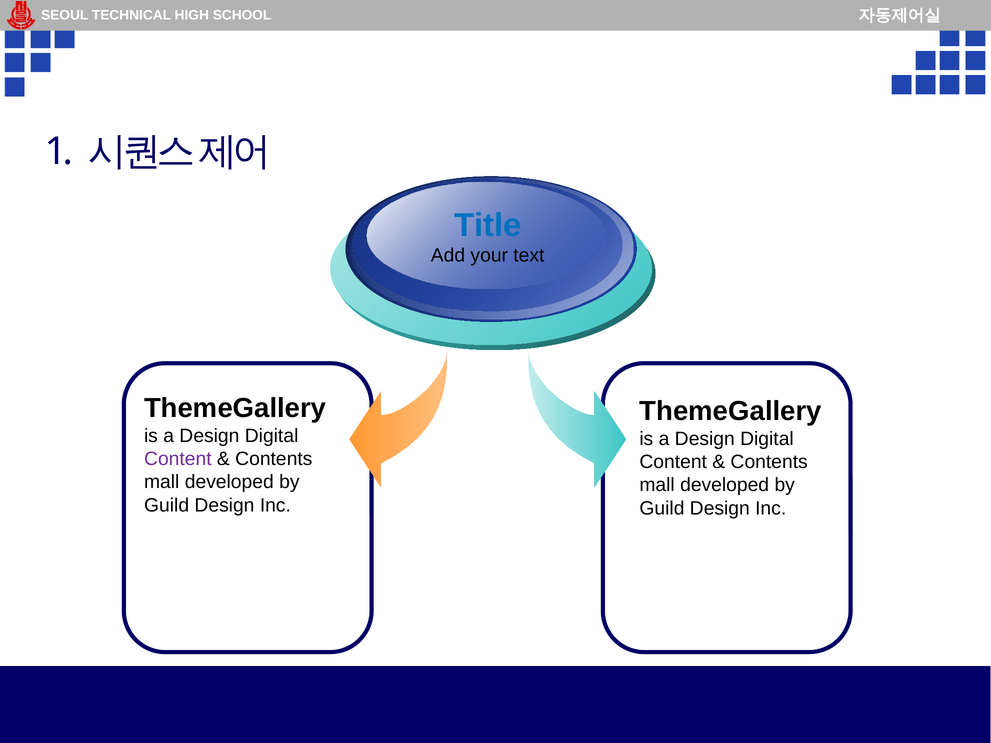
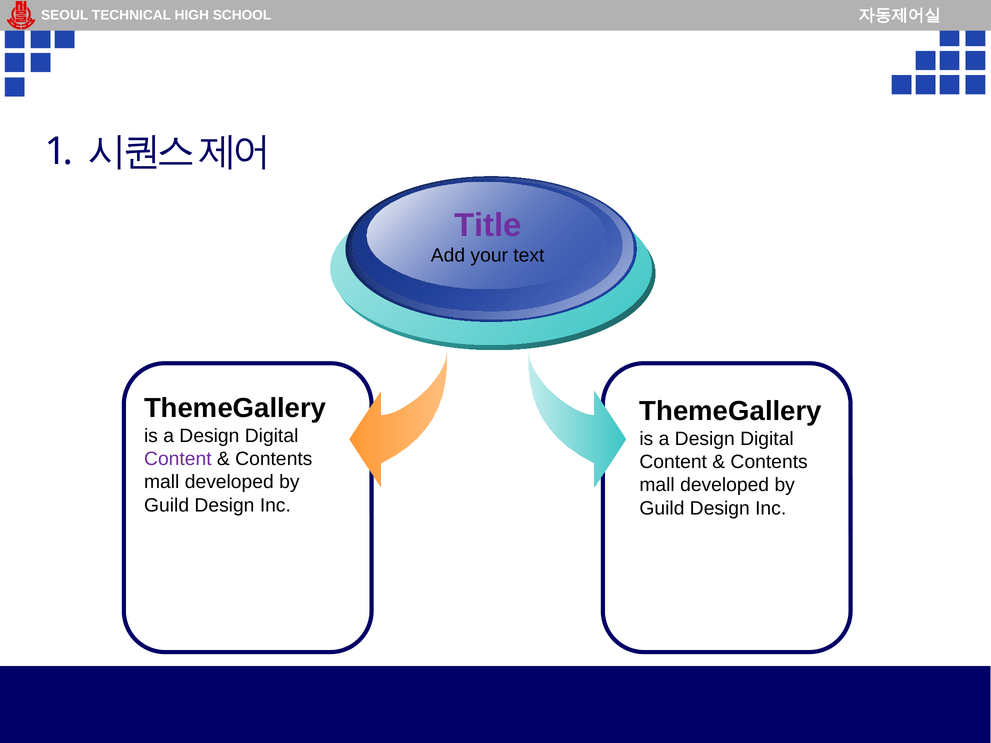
Title colour: blue -> purple
